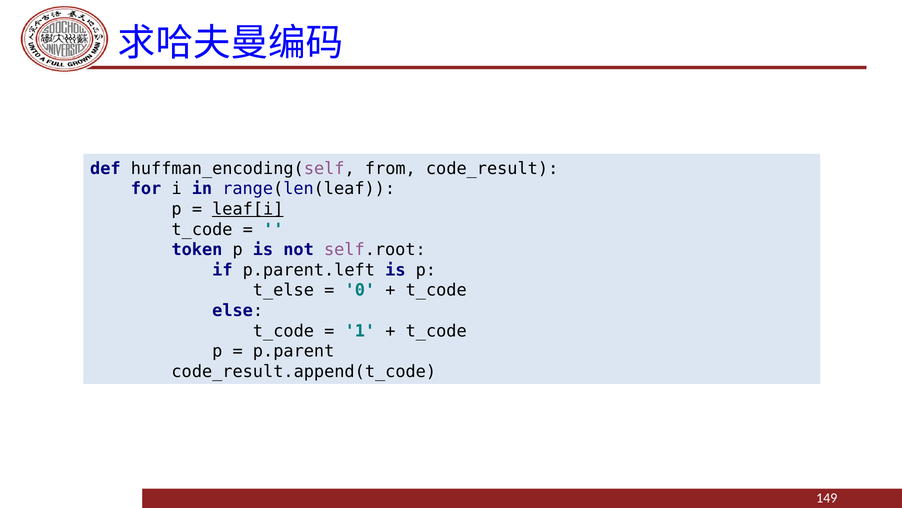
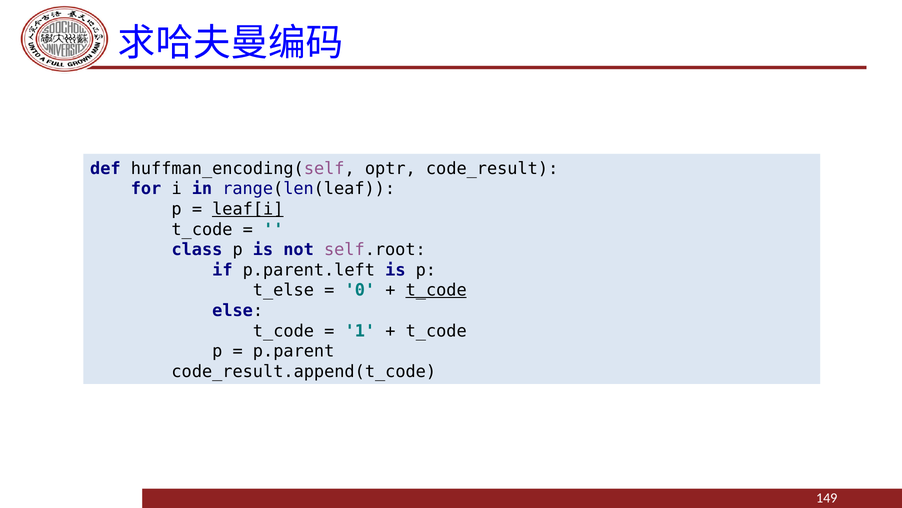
from: from -> optr
token: token -> class
t_code at (436, 290) underline: none -> present
